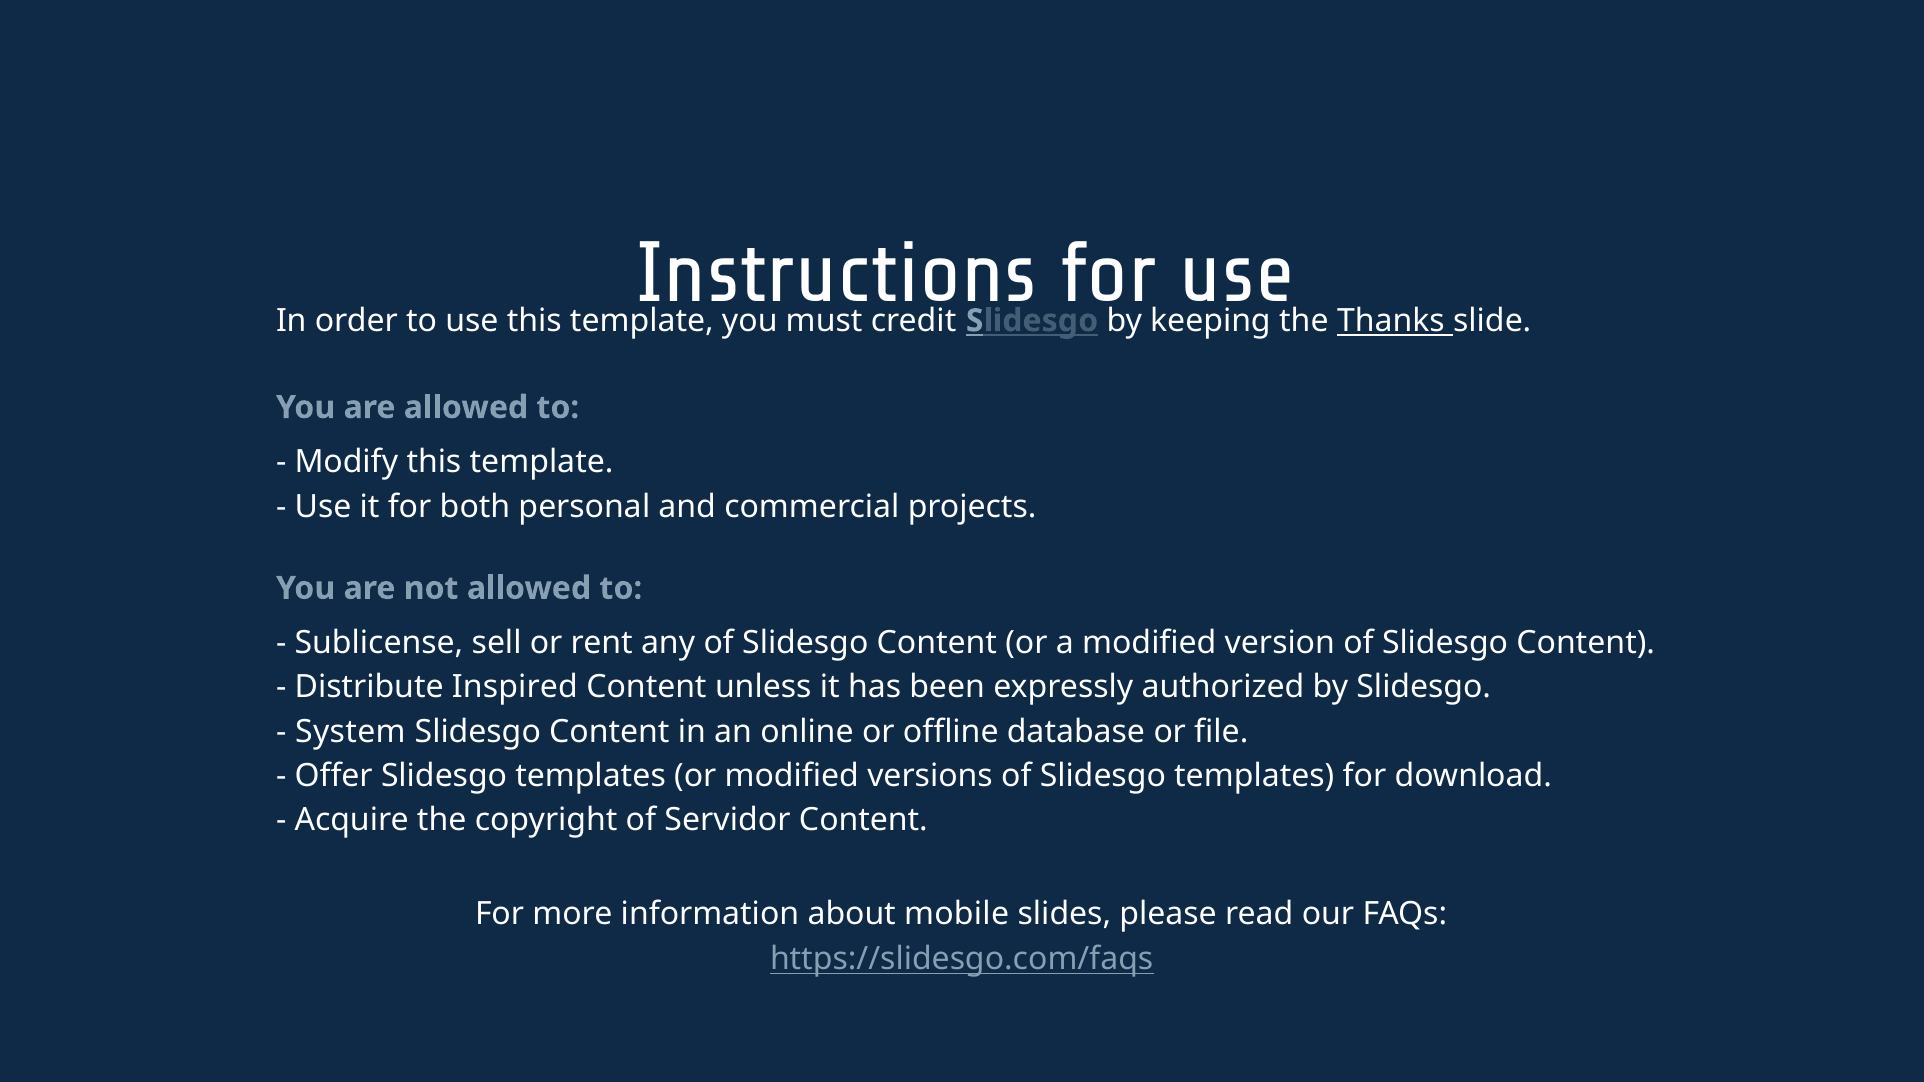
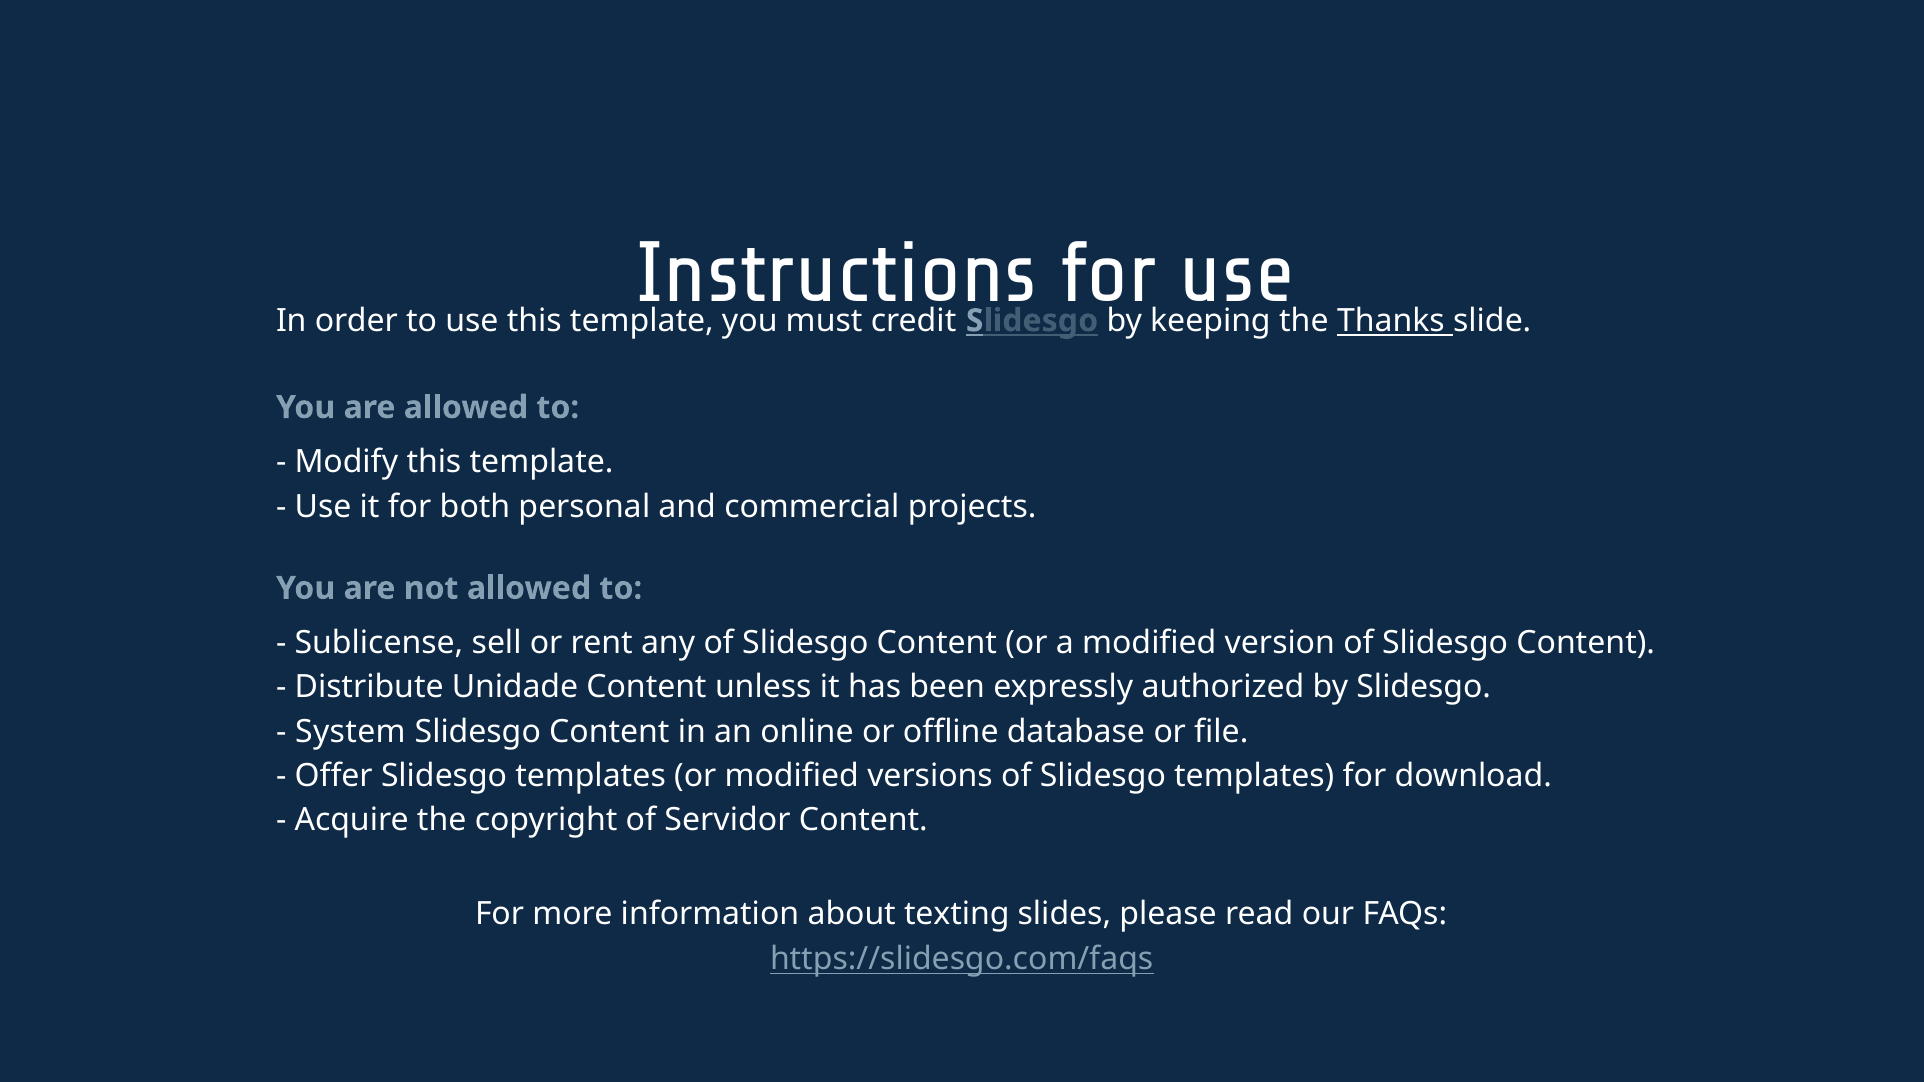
Inspired: Inspired -> Unidade
mobile: mobile -> texting
